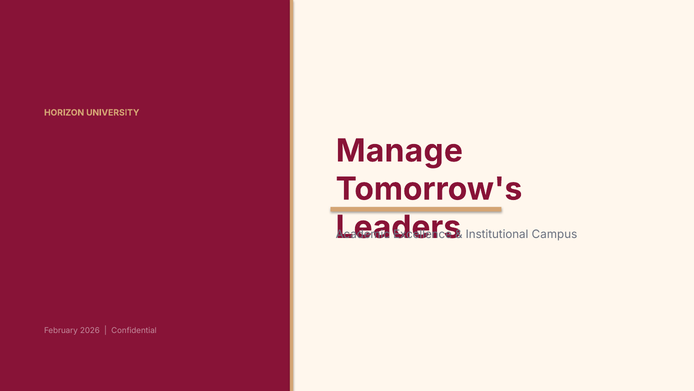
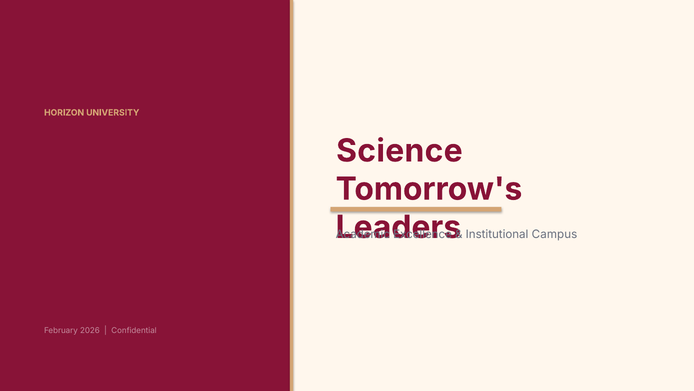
Manage: Manage -> Science
